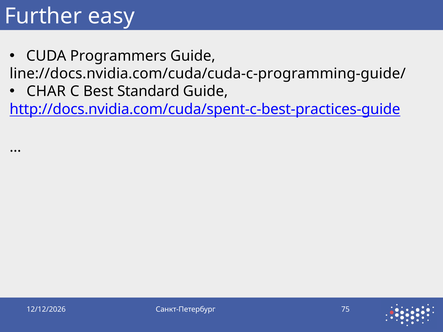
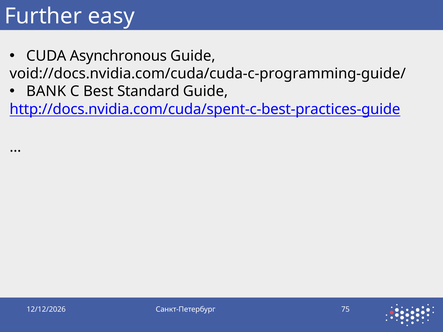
Programmers: Programmers -> Asynchronous
line://docs.nvidia.com/cuda/cuda-c-programming-guide/: line://docs.nvidia.com/cuda/cuda-c-programming-guide/ -> void://docs.nvidia.com/cuda/cuda-c-programming-guide/
CHAR: CHAR -> BANK
